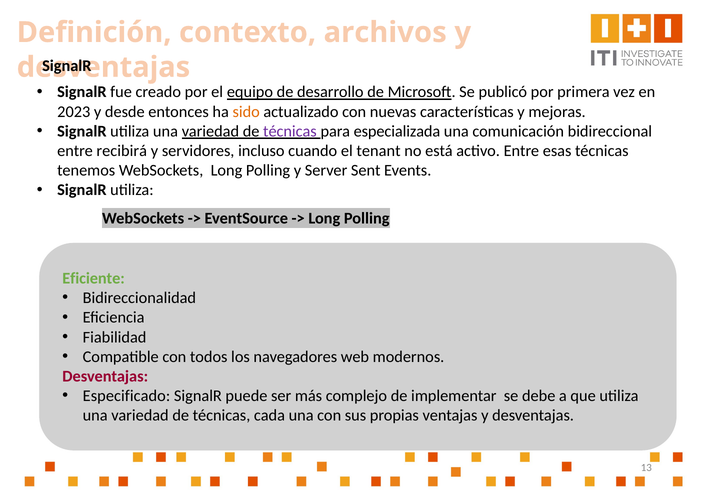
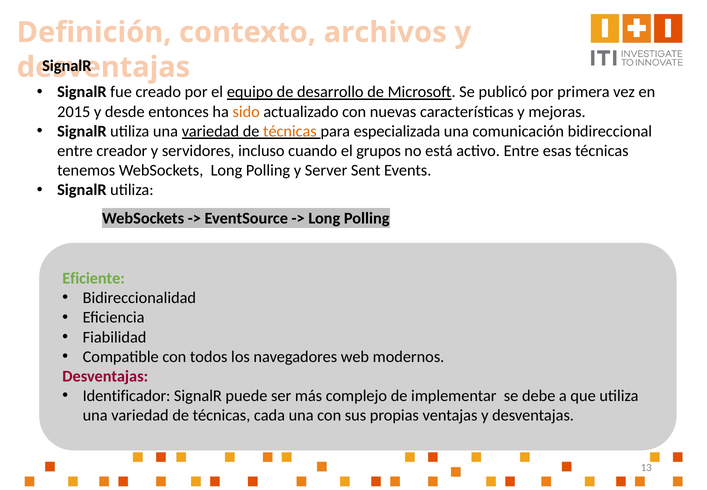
2023: 2023 -> 2015
técnicas at (290, 131) colour: purple -> orange
recibirá: recibirá -> creador
tenant: tenant -> grupos
Especificado: Especificado -> Identificador
